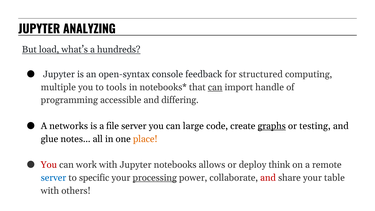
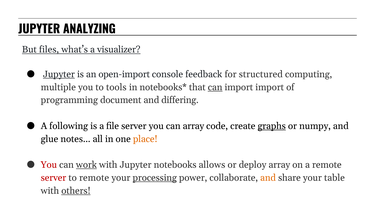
load: load -> files
hundreds: hundreds -> visualizer
Jupyter at (59, 74) underline: none -> present
open-syntax: open-syntax -> open-import
import handle: handle -> import
accessible: accessible -> document
networks: networks -> following
can large: large -> array
testing: testing -> numpy
work underline: none -> present
deploy think: think -> array
server at (54, 178) colour: blue -> red
to specific: specific -> remote
and at (268, 178) colour: red -> orange
others underline: none -> present
